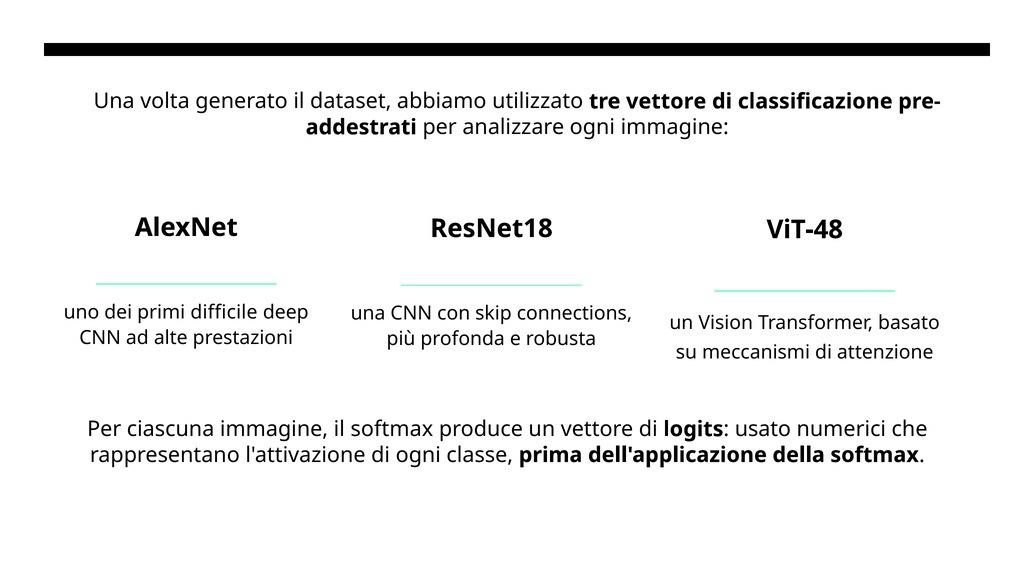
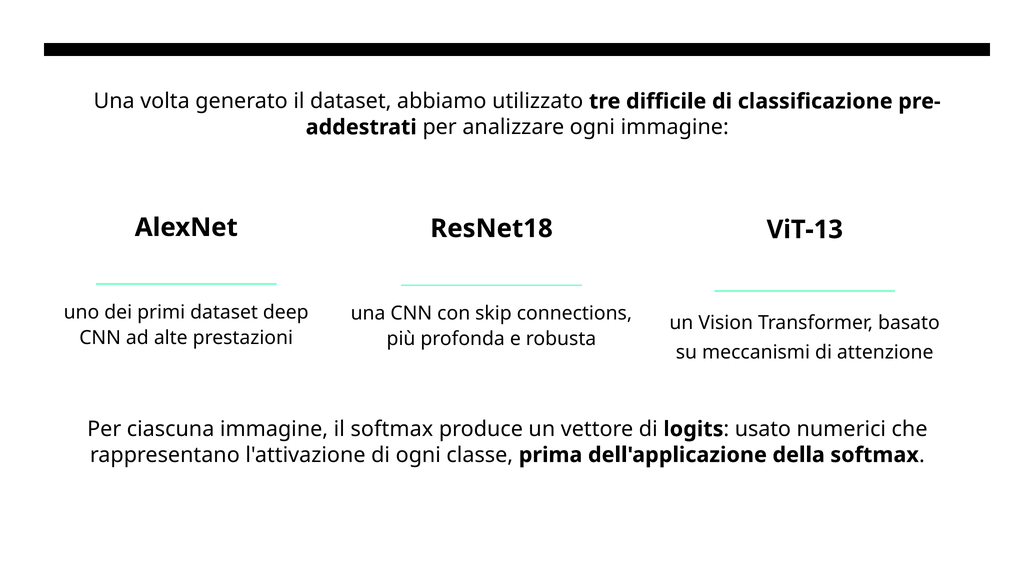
tre vettore: vettore -> difficile
ViT-48: ViT-48 -> ViT-13
primi difficile: difficile -> dataset
